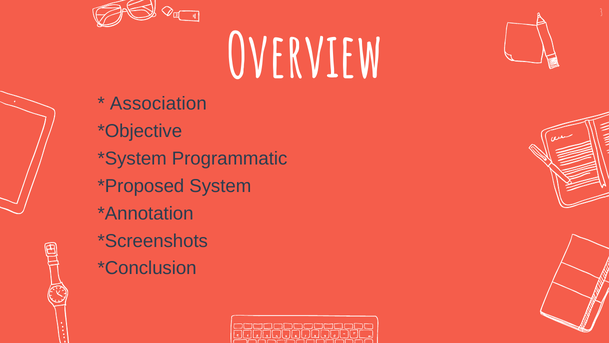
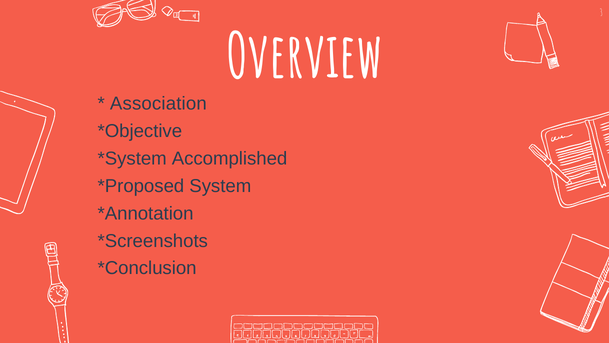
Programmatic: Programmatic -> Accomplished
